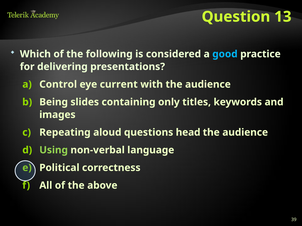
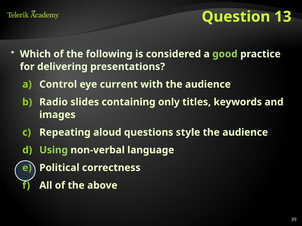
good colour: light blue -> light green
Being: Being -> Radio
head: head -> style
